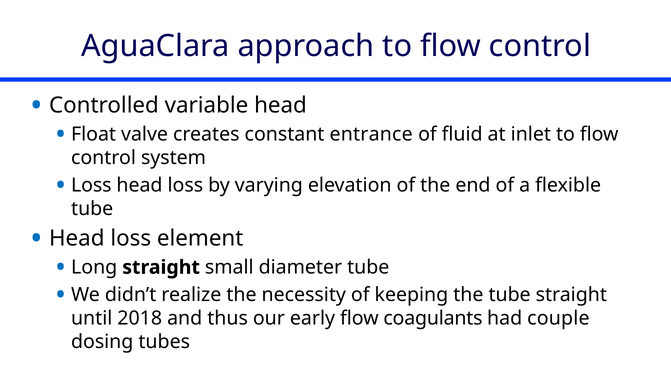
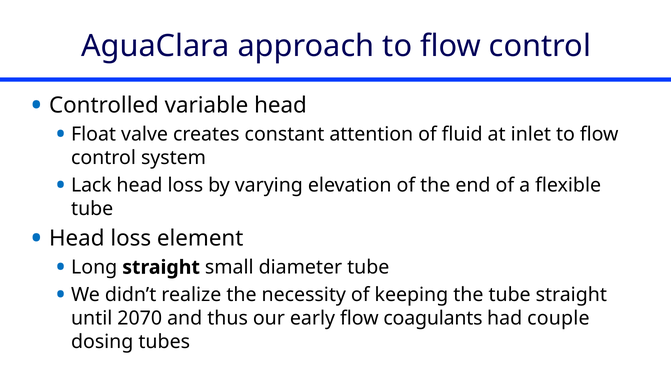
entrance: entrance -> attention
Loss at (91, 185): Loss -> Lack
2018: 2018 -> 2070
